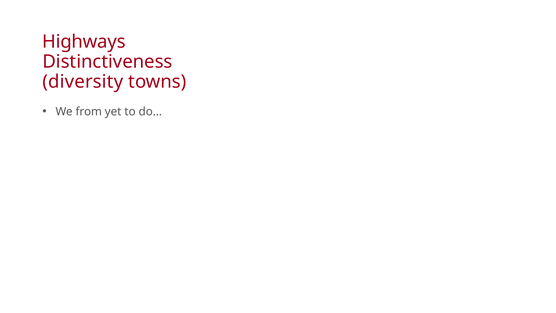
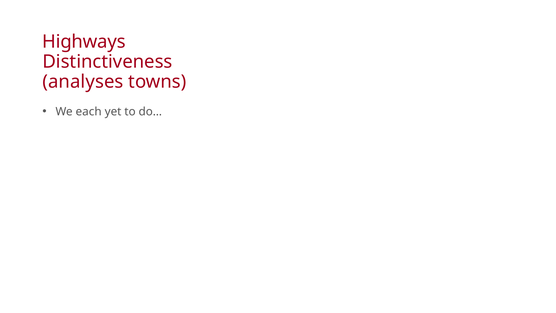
diversity: diversity -> analyses
from: from -> each
